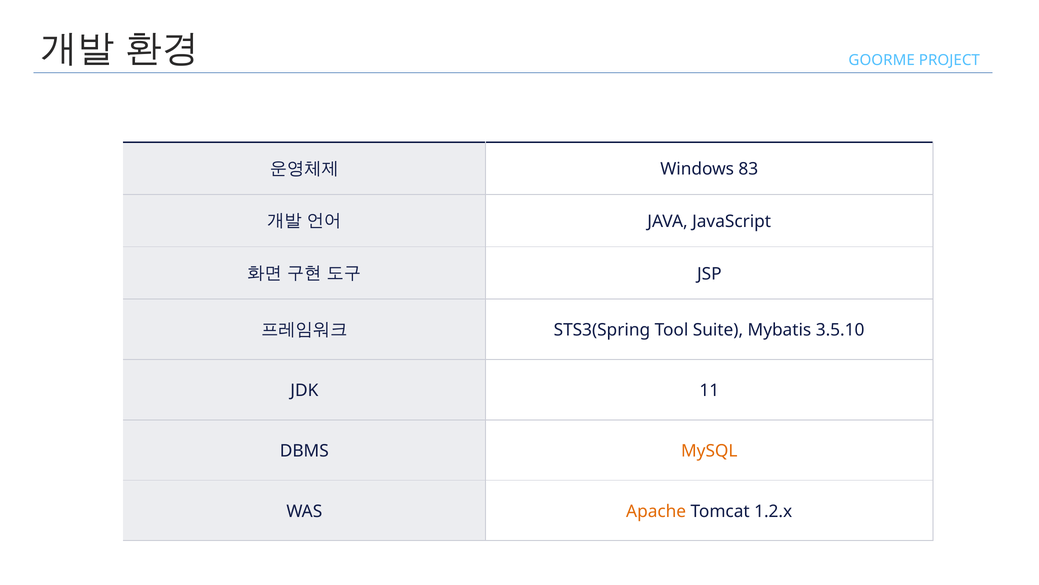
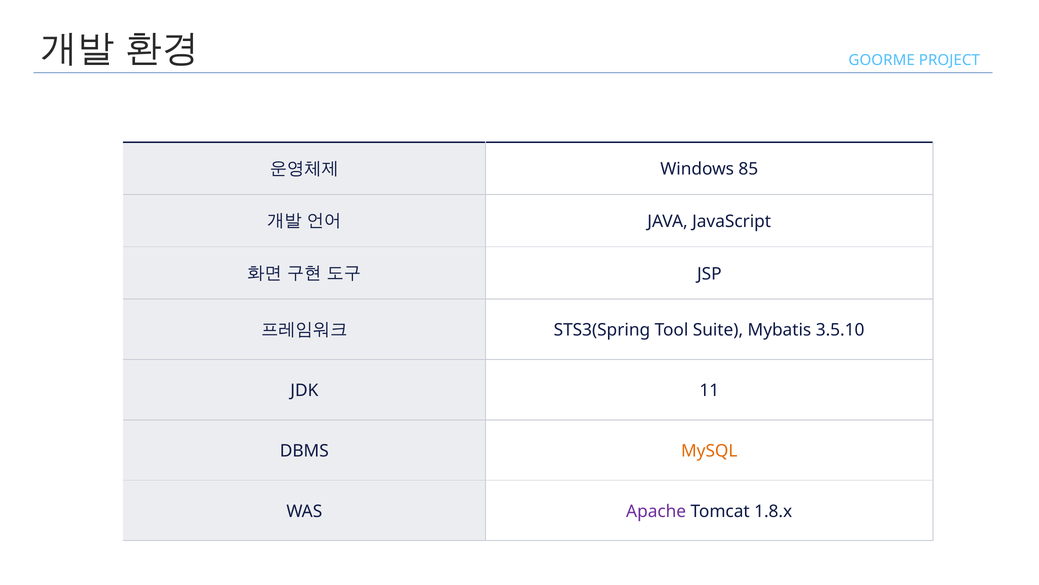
83: 83 -> 85
Apache colour: orange -> purple
1.2.x: 1.2.x -> 1.8.x
